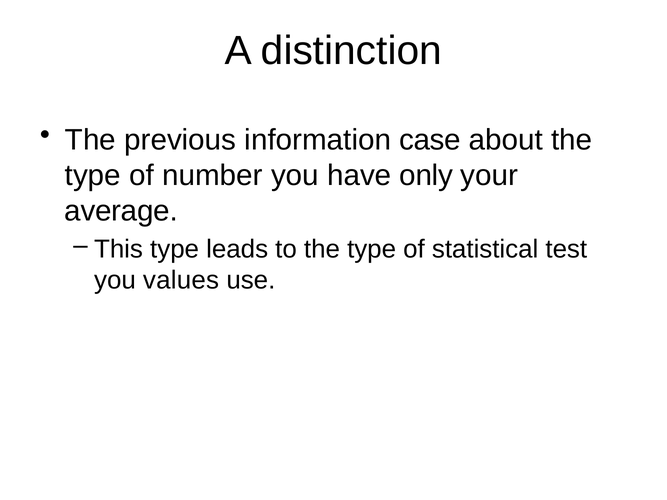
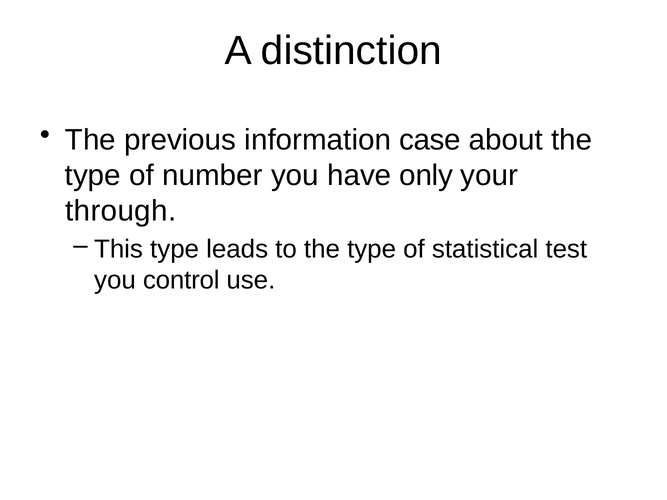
average: average -> through
values: values -> control
